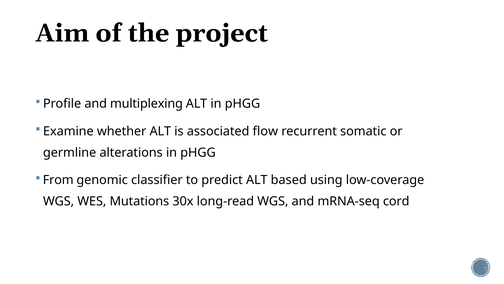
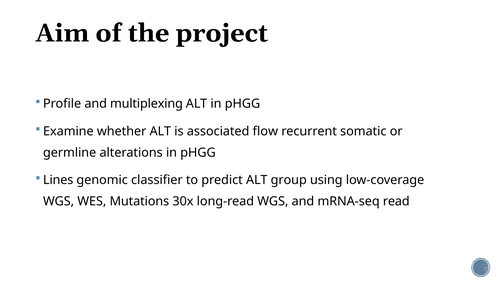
From: From -> Lines
based: based -> group
cord: cord -> read
